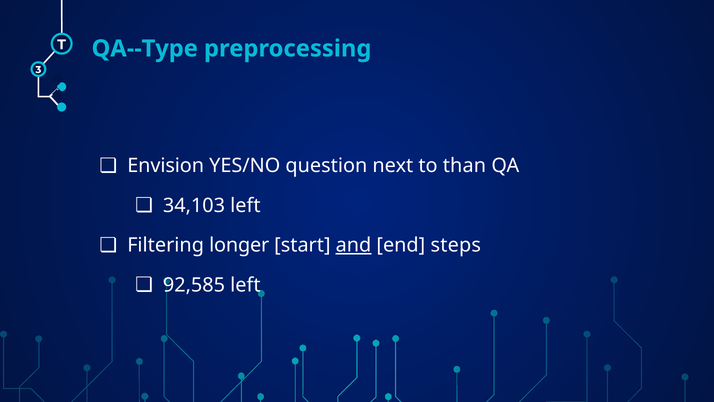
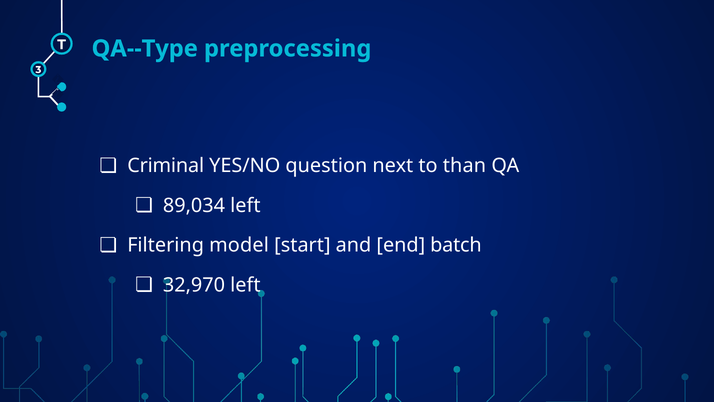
Envision: Envision -> Criminal
34,103: 34,103 -> 89,034
longer: longer -> model
and underline: present -> none
steps: steps -> batch
92,585: 92,585 -> 32,970
